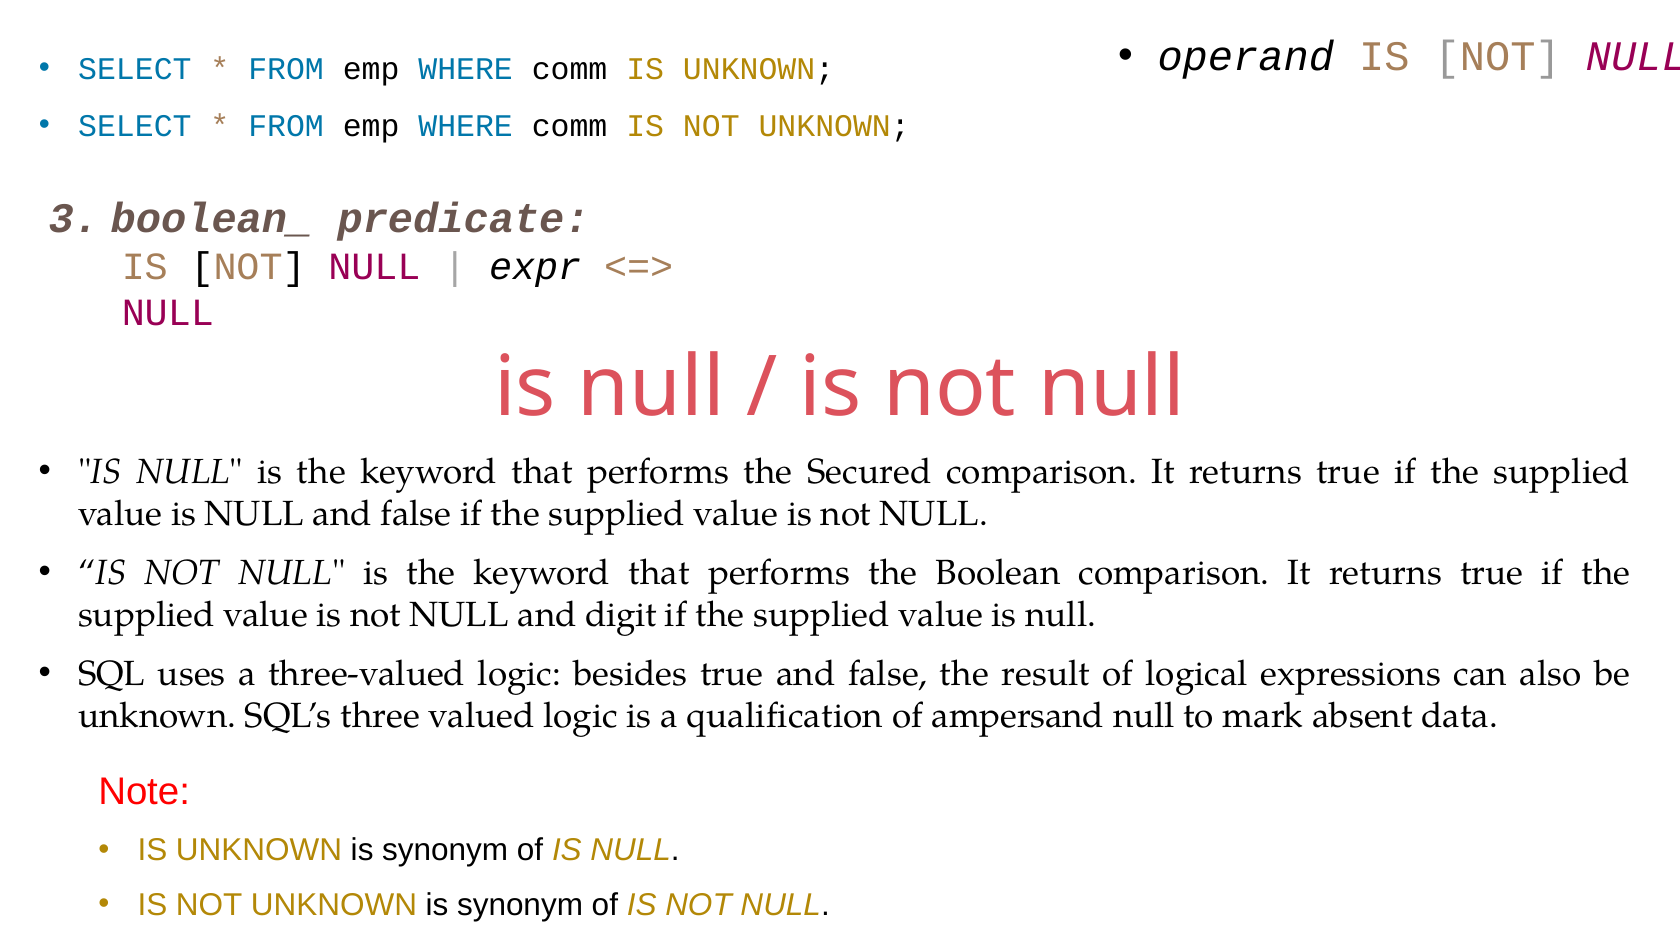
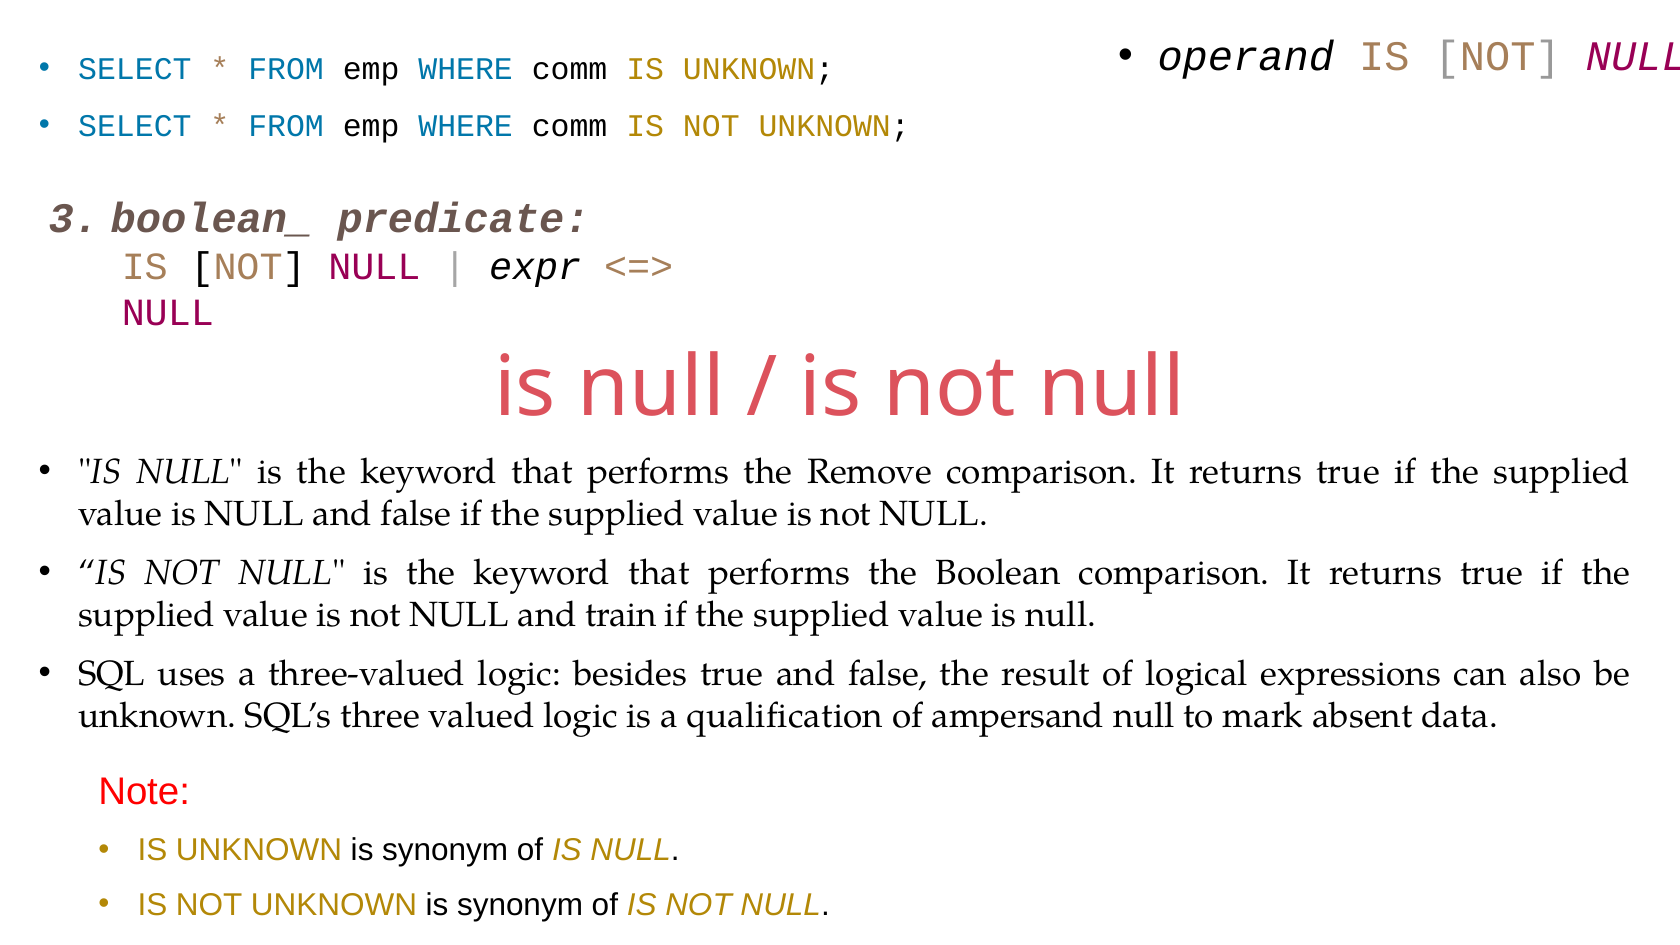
Secured: Secured -> Remove
digit: digit -> train
